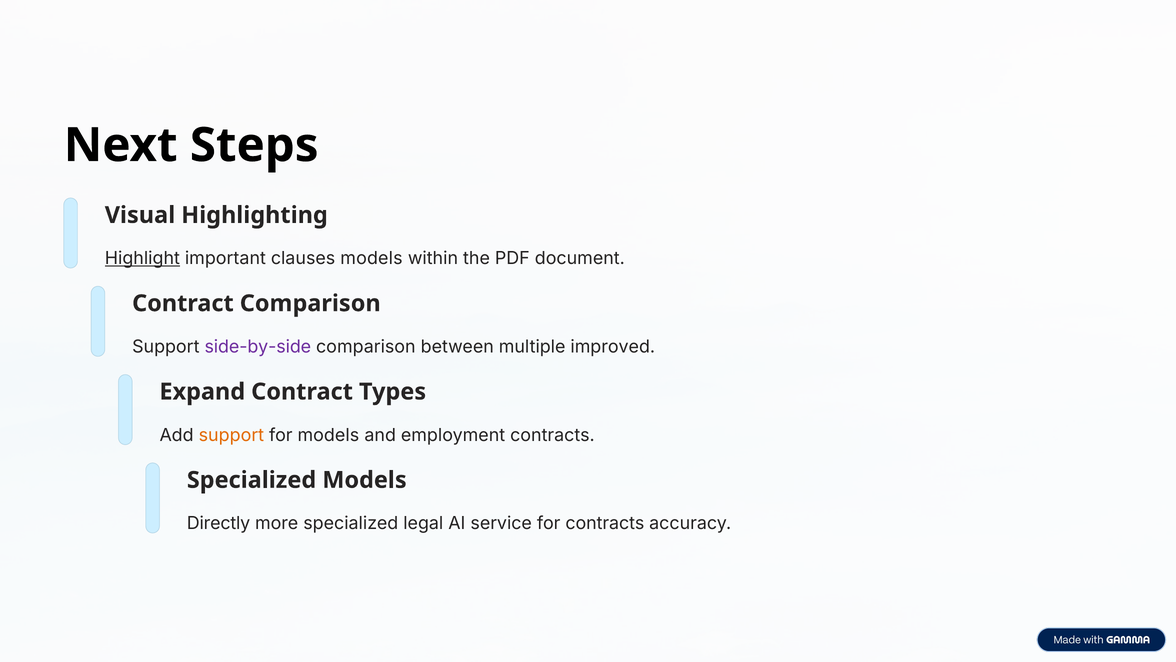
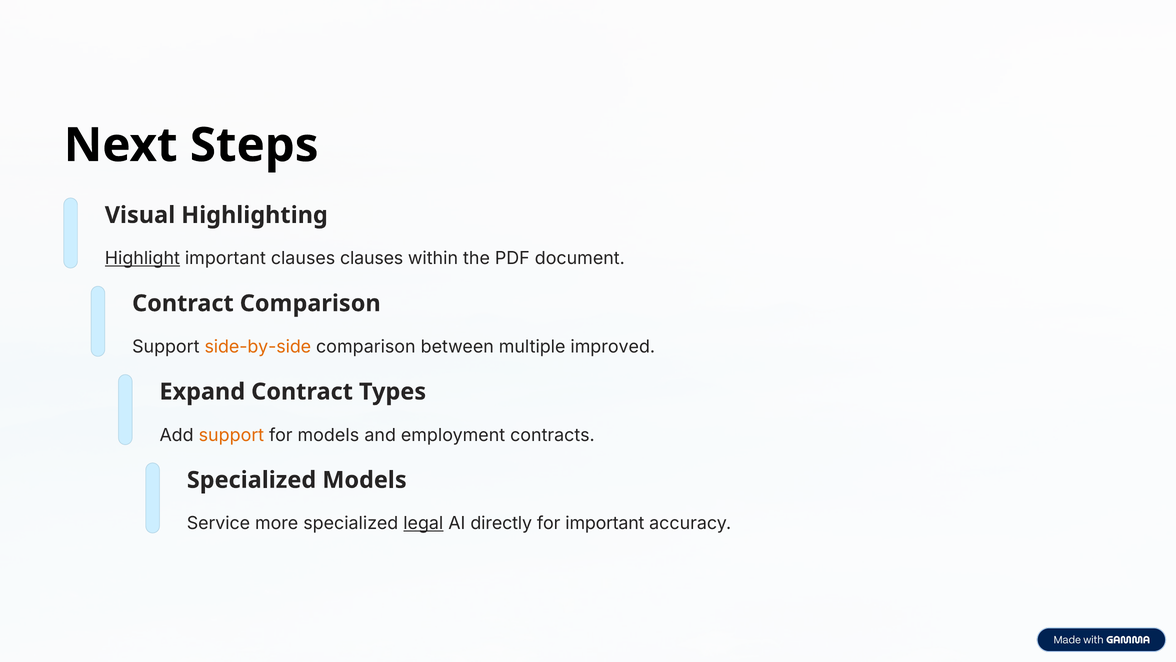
clauses models: models -> clauses
side-by-side colour: purple -> orange
Directly: Directly -> Service
legal underline: none -> present
service: service -> directly
for contracts: contracts -> important
